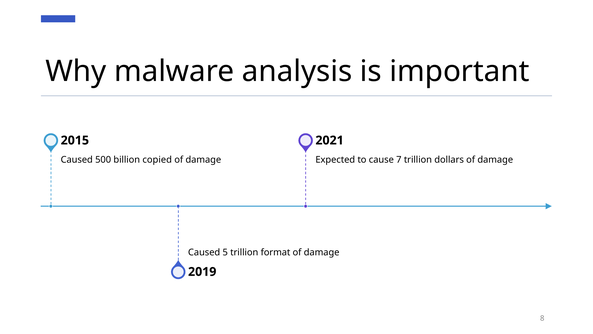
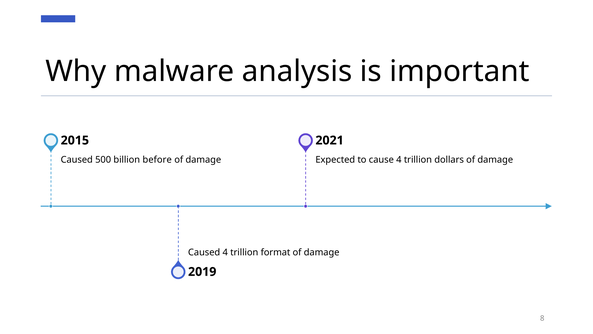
copied: copied -> before
cause 7: 7 -> 4
Caused 5: 5 -> 4
